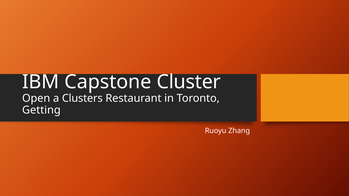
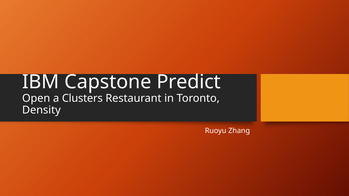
Cluster: Cluster -> Predict
Getting: Getting -> Density
